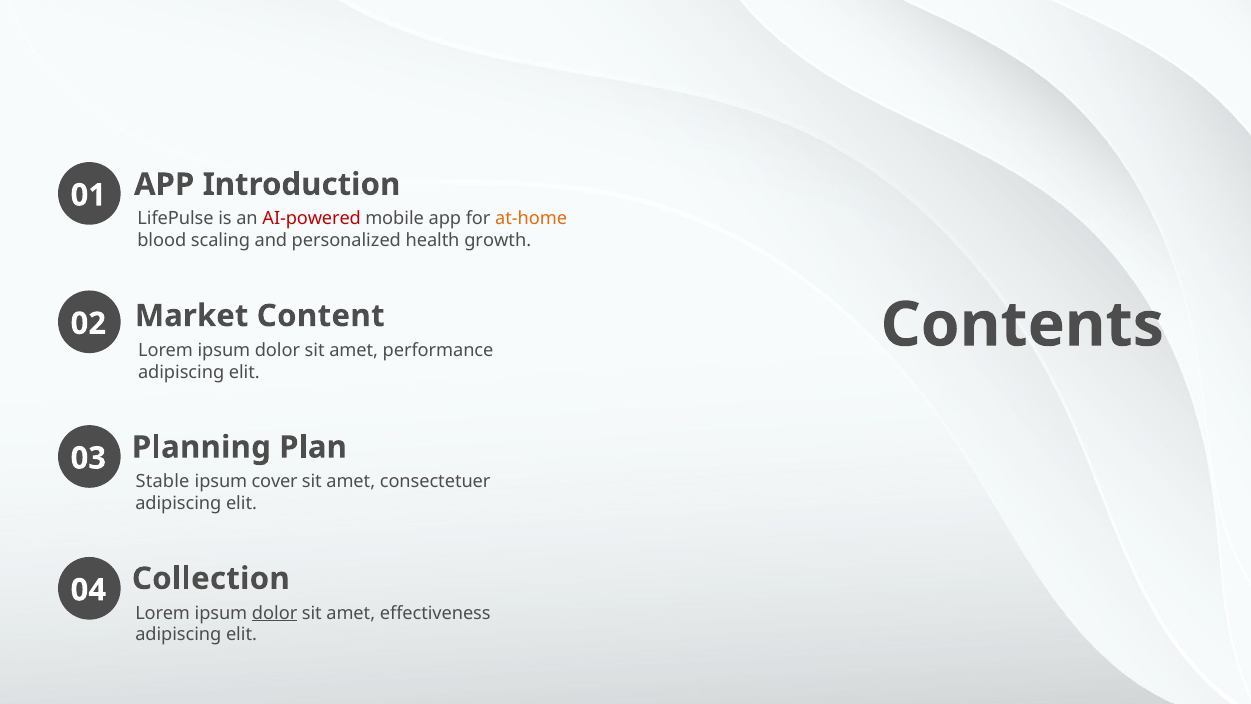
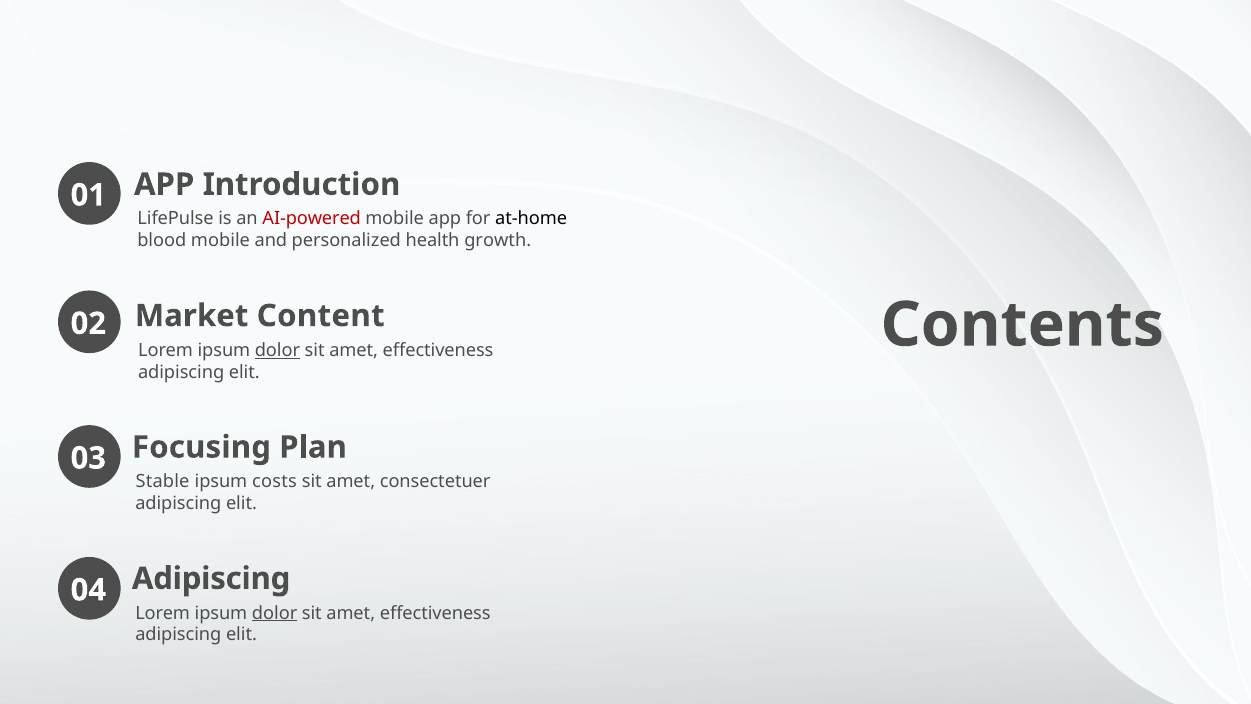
at-home colour: orange -> black
blood scaling: scaling -> mobile
dolor at (277, 350) underline: none -> present
performance at (438, 350): performance -> effectiveness
Planning: Planning -> Focusing
cover: cover -> costs
Collection at (211, 578): Collection -> Adipiscing
